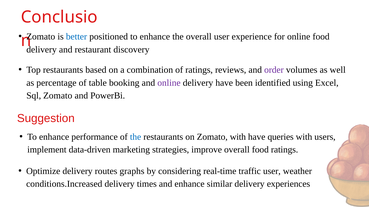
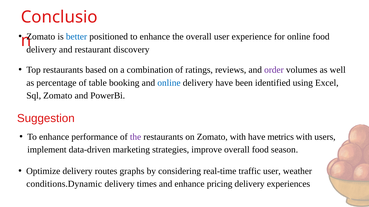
online at (169, 83) colour: purple -> blue
the at (136, 137) colour: blue -> purple
queries: queries -> metrics
food ratings: ratings -> season
conditions.Increased: conditions.Increased -> conditions.Dynamic
similar: similar -> pricing
